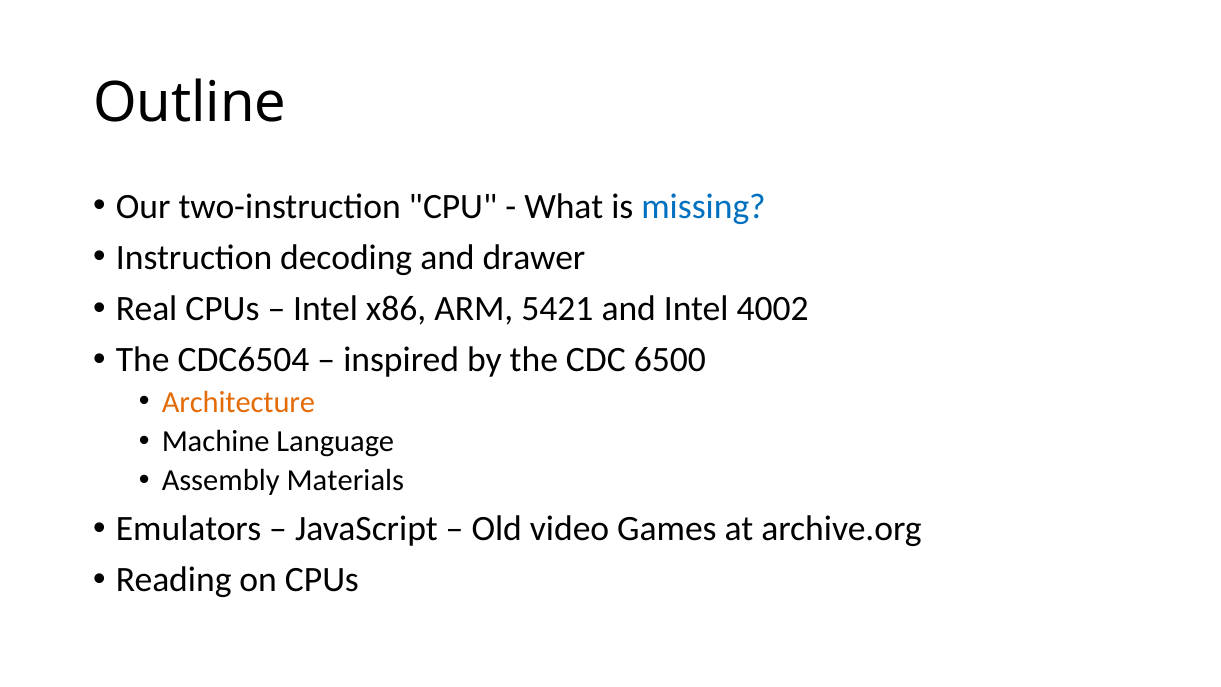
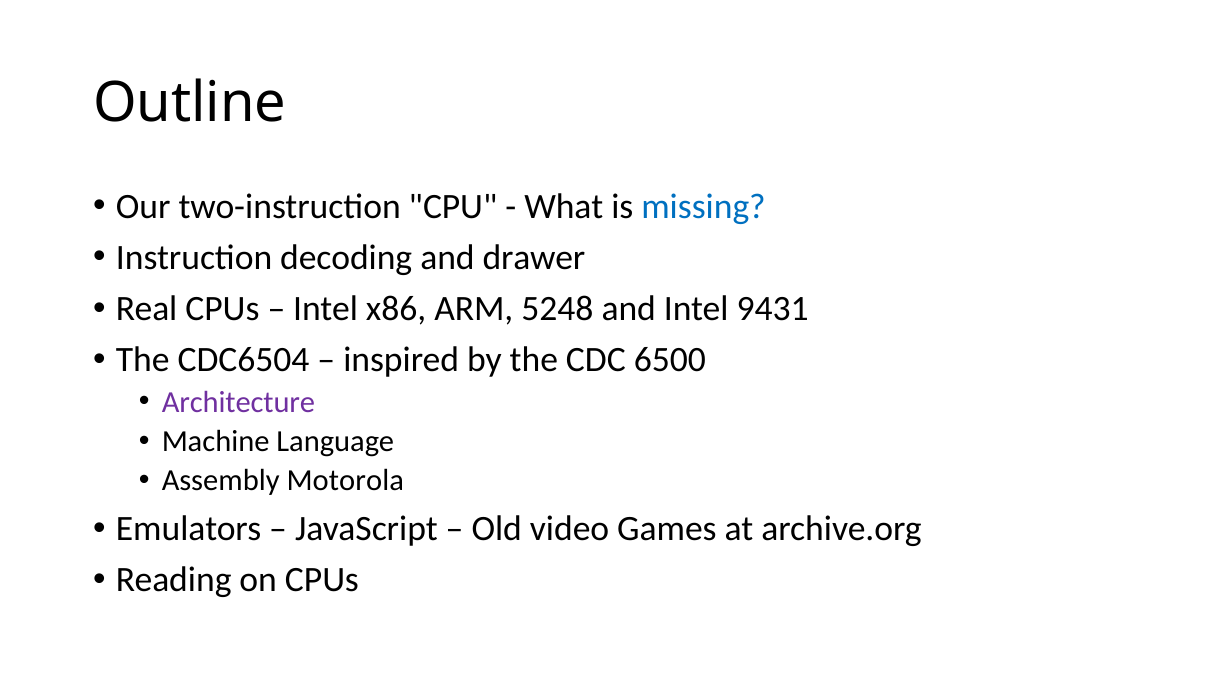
5421: 5421 -> 5248
4002: 4002 -> 9431
Architecture colour: orange -> purple
Materials: Materials -> Motorola
